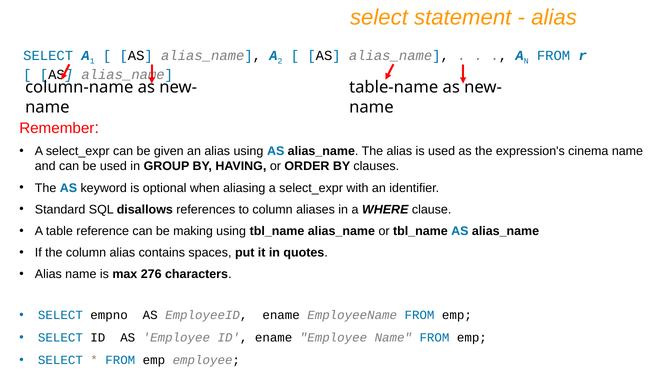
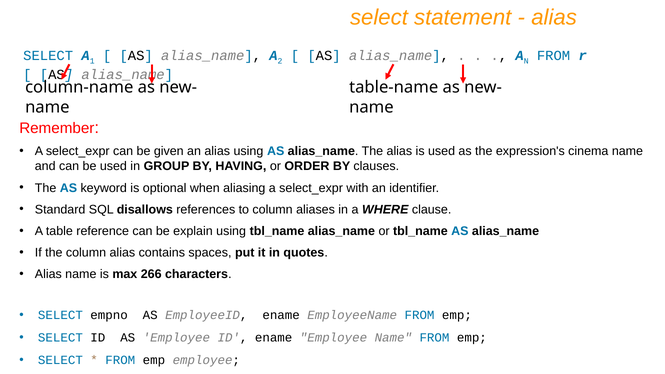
making: making -> explain
276: 276 -> 266
